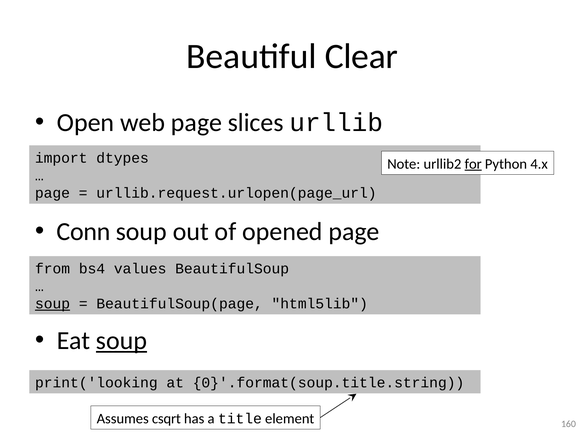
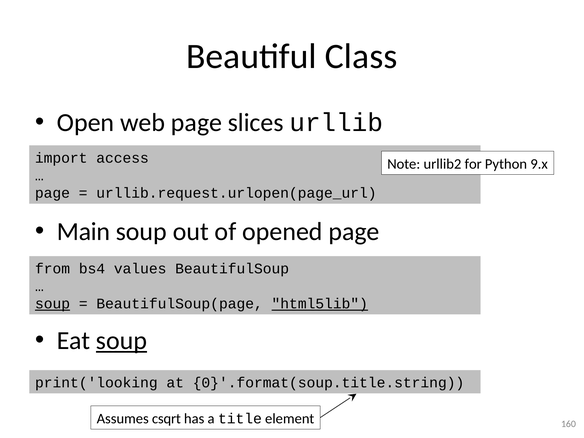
Clear: Clear -> Class
dtypes: dtypes -> access
for underline: present -> none
4.x: 4.x -> 9.x
Conn: Conn -> Main
html5lib underline: none -> present
